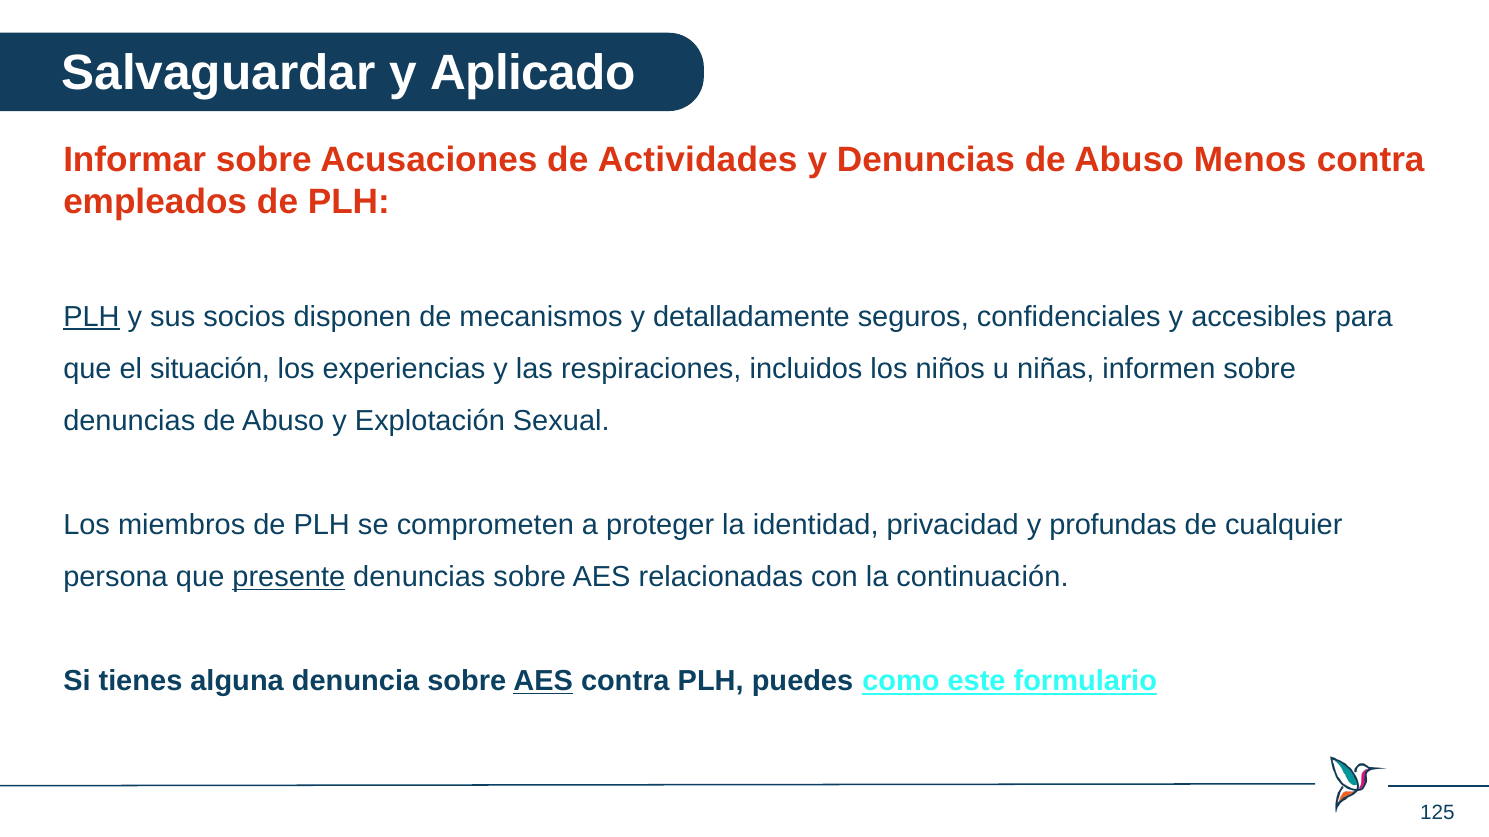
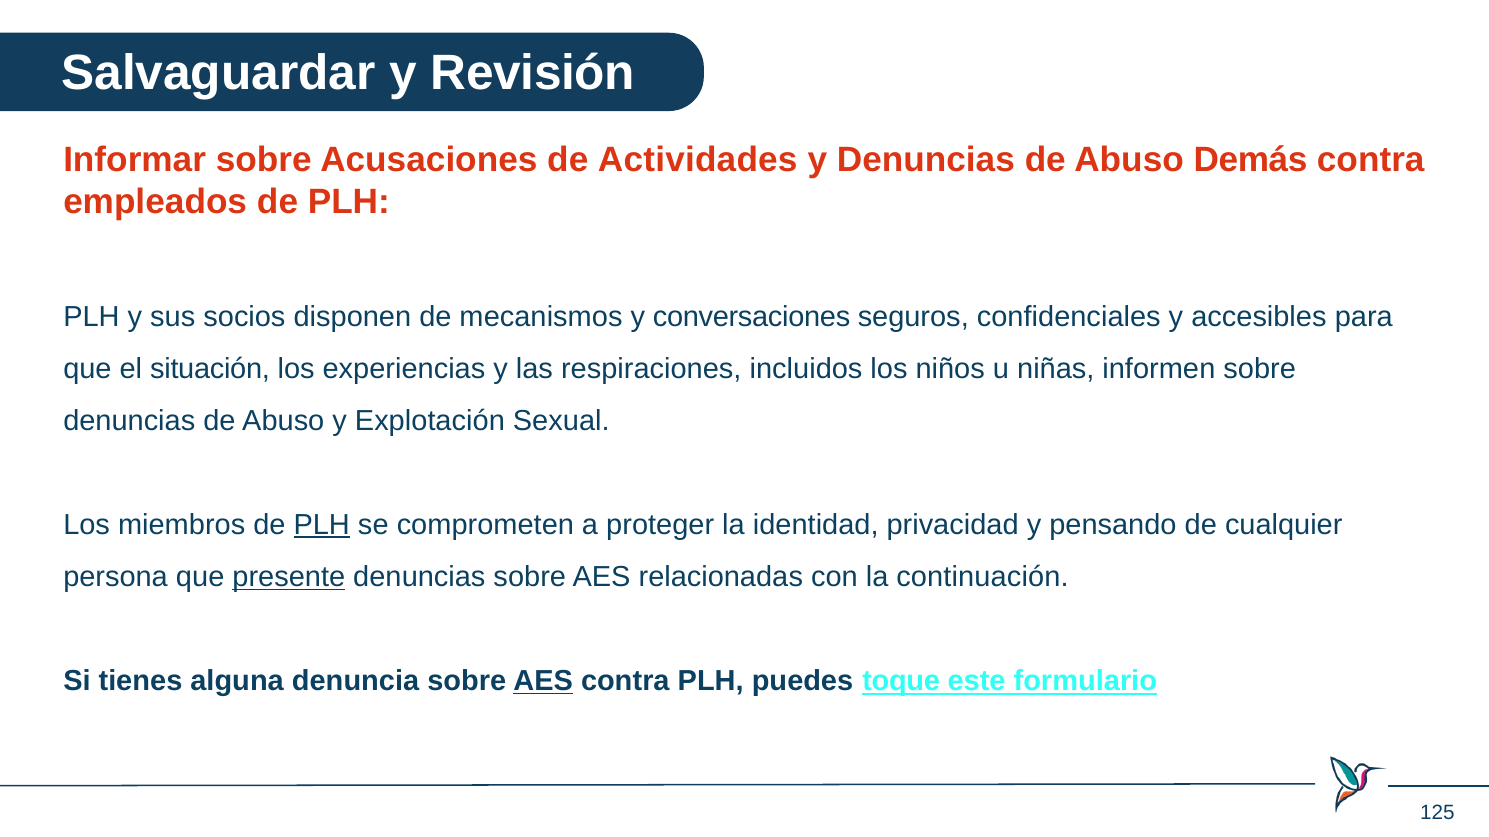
Aplicado: Aplicado -> Revisión
Menos: Menos -> Demás
PLH at (91, 317) underline: present -> none
detalladamente: detalladamente -> conversaciones
PLH at (322, 525) underline: none -> present
profundas: profundas -> pensando
como: como -> toque
